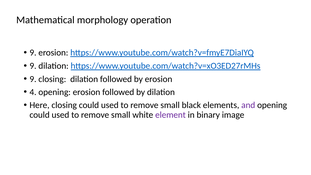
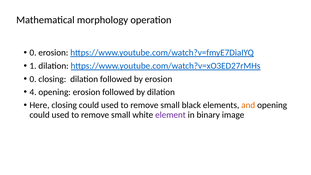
9 at (33, 53): 9 -> 0
9 at (33, 66): 9 -> 1
9 at (33, 79): 9 -> 0
and colour: purple -> orange
